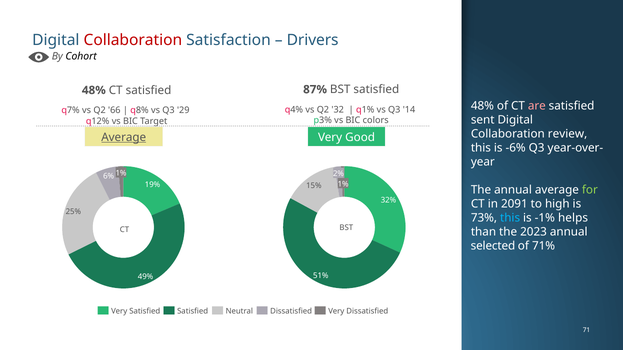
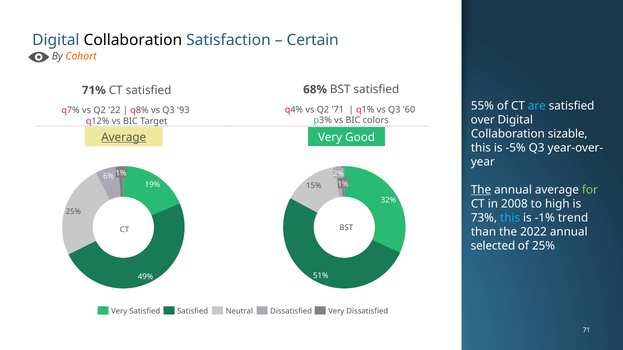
Collaboration at (133, 40) colour: red -> black
Drivers: Drivers -> Certain
Cohort colour: black -> orange
87%: 87% -> 68%
48% at (94, 90): 48% -> 71%
48% at (482, 106): 48% -> 55%
are colour: pink -> light blue
Q2 32: 32 -> 71
14: 14 -> 60
66: 66 -> 22
29: 29 -> 93
sent: sent -> over
review: review -> sizable
-6%: -6% -> -5%
The at (481, 190) underline: none -> present
2091: 2091 -> 2008
helps: helps -> trend
2023: 2023 -> 2022
of 71%: 71% -> 25%
